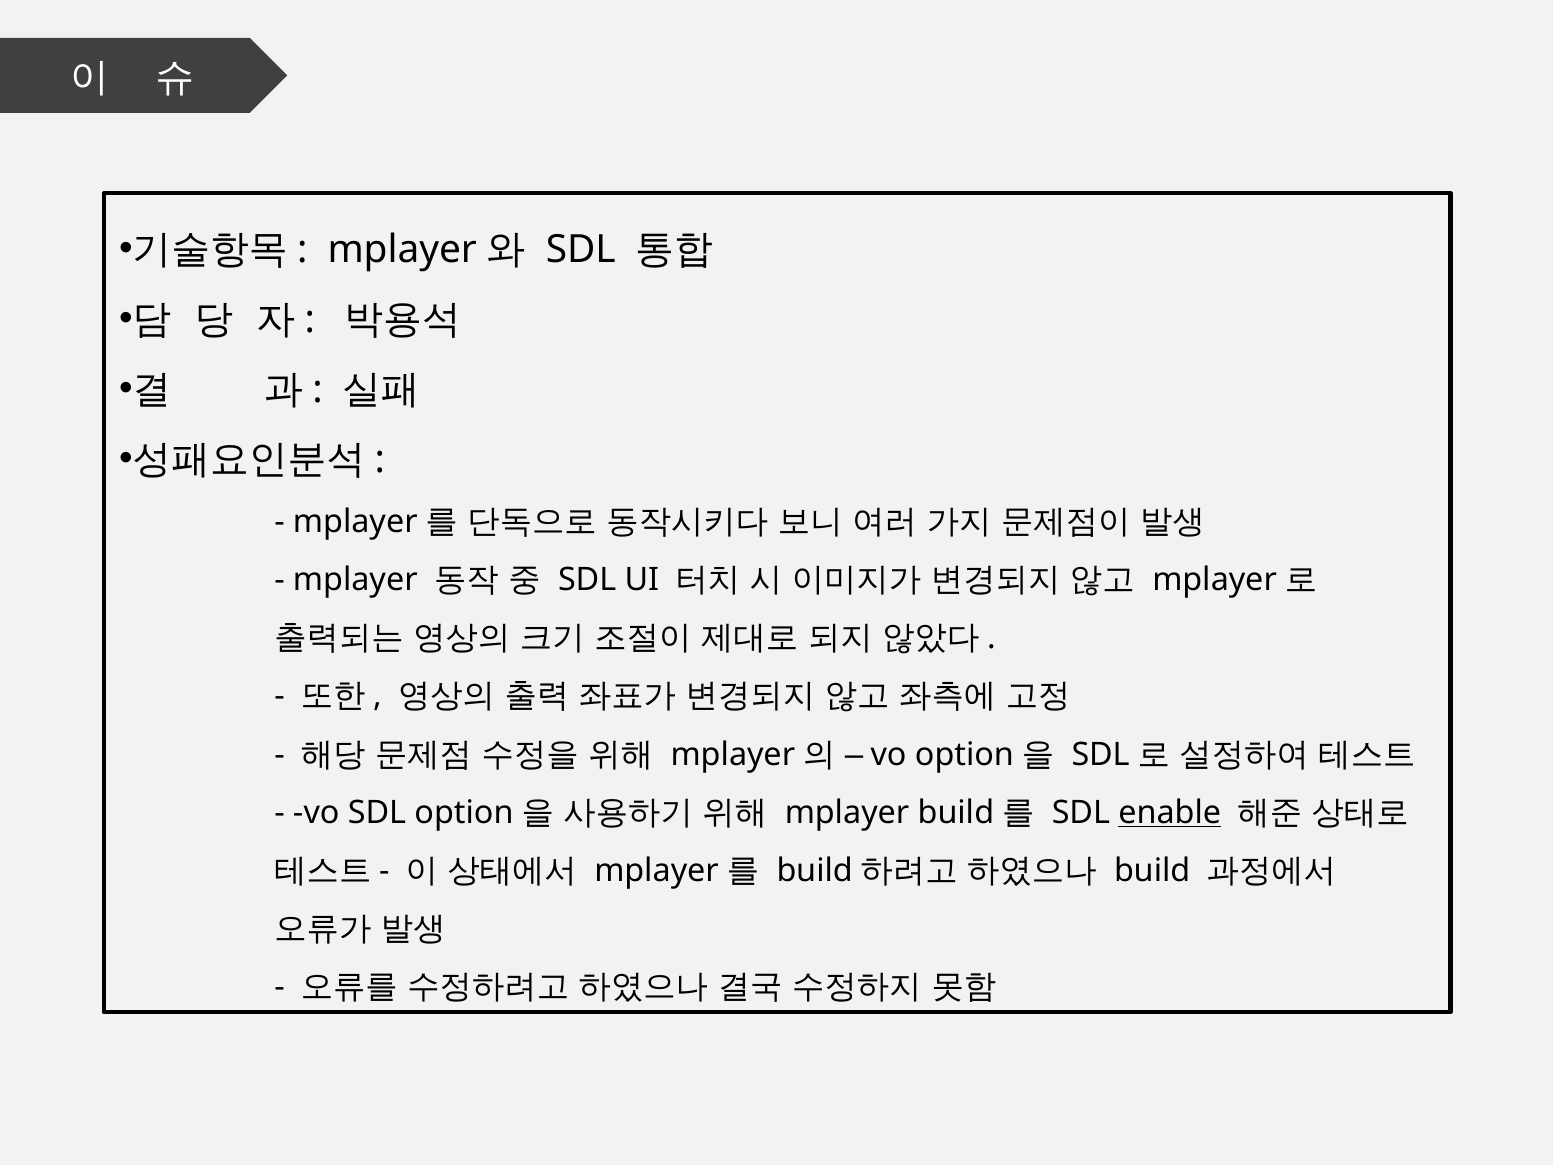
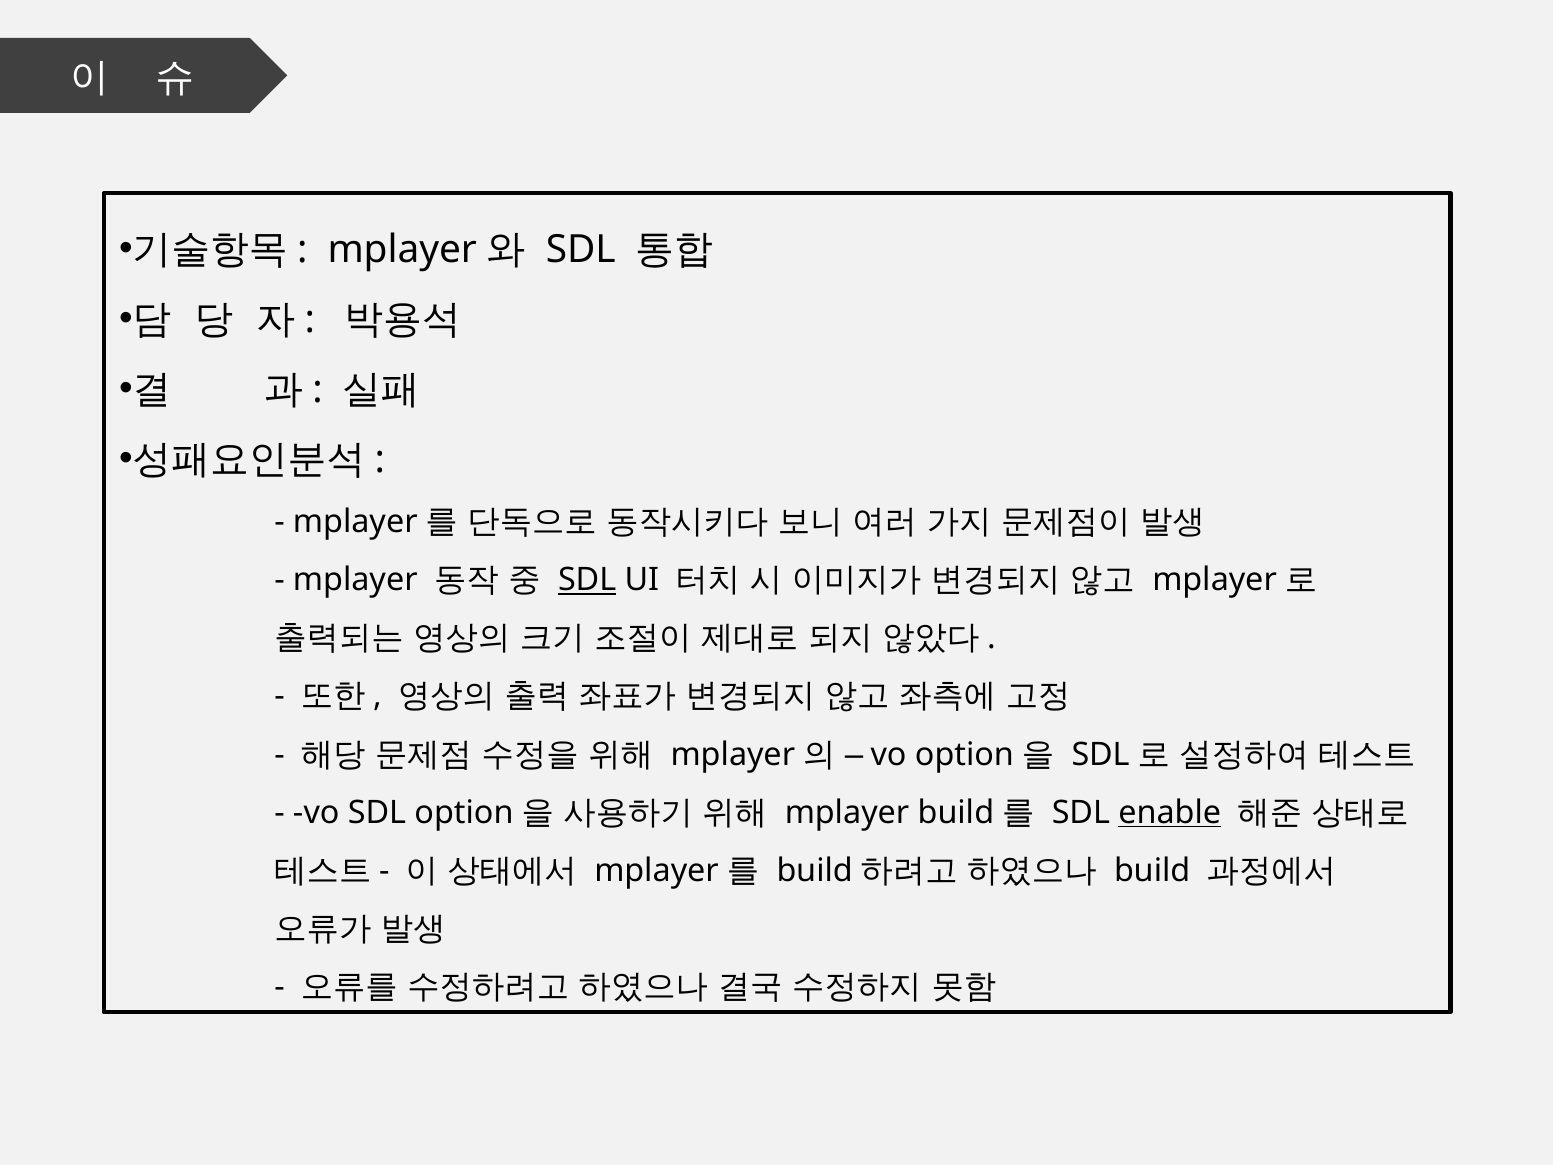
SDL at (587, 580) underline: none -> present
